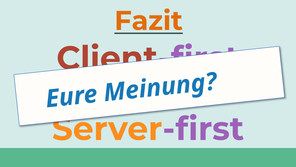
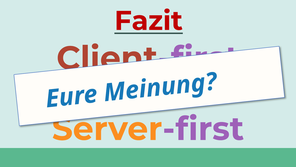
Fazit colour: orange -> red
